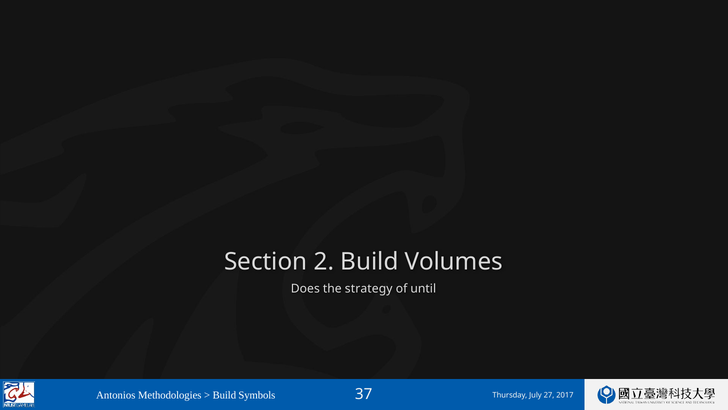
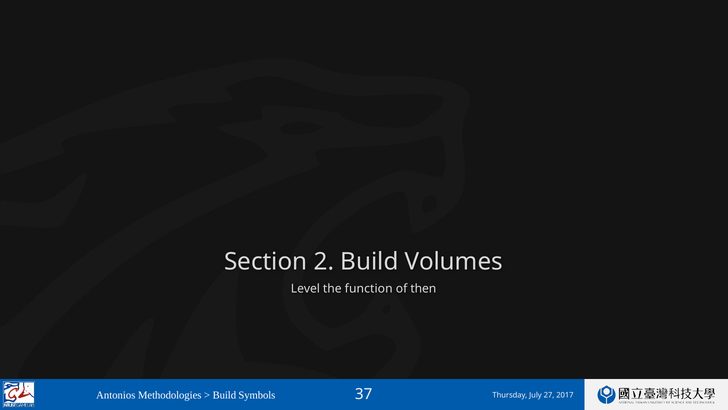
Does: Does -> Level
strategy: strategy -> function
until: until -> then
